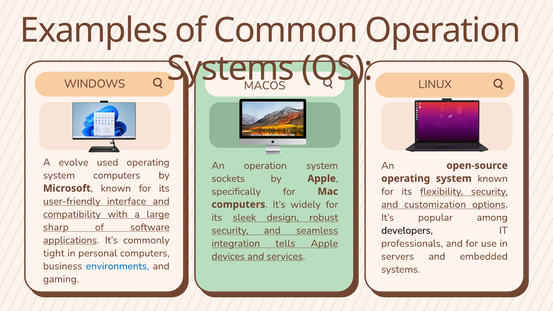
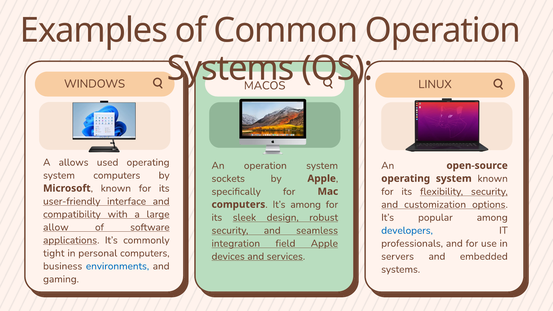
evolve: evolve -> allows
It’s widely: widely -> among
sharp: sharp -> allow
developers colour: black -> blue
tells: tells -> field
